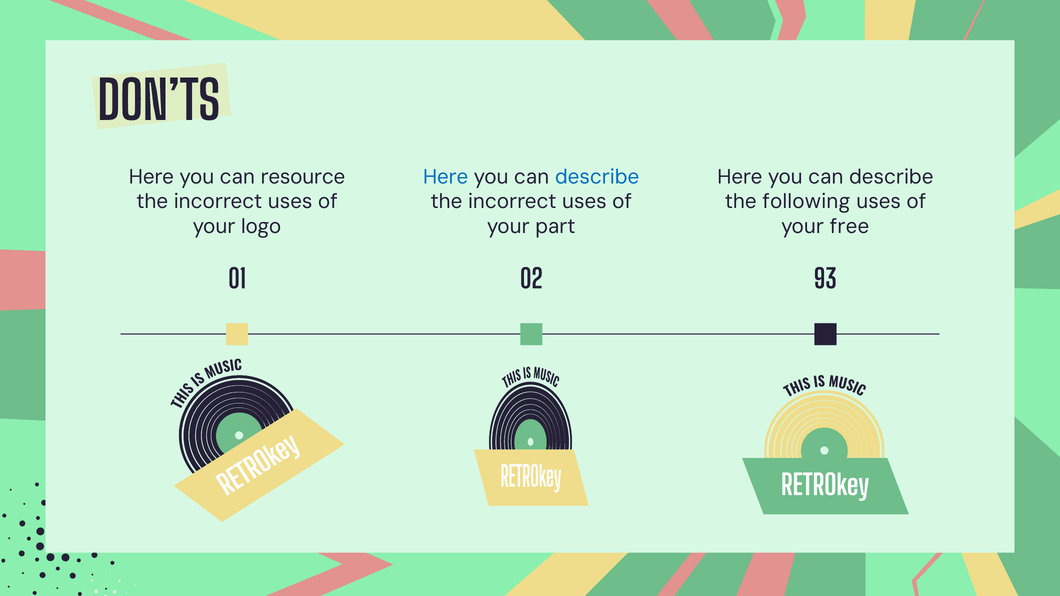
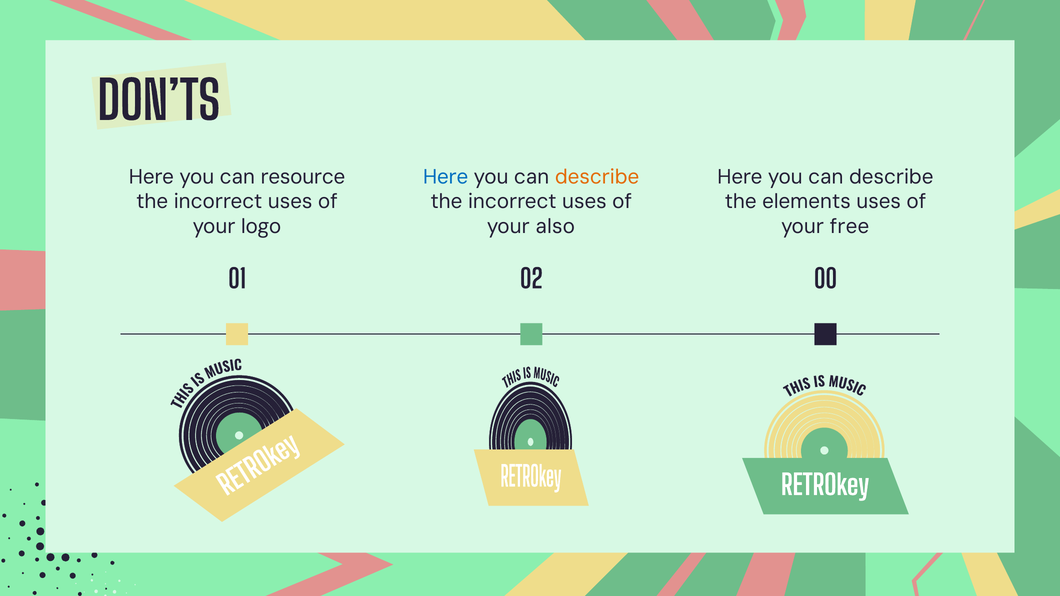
describe at (597, 177) colour: blue -> orange
following: following -> elements
part: part -> also
93: 93 -> 00
